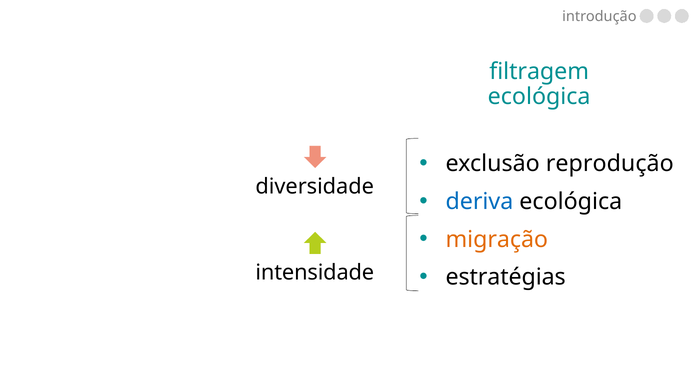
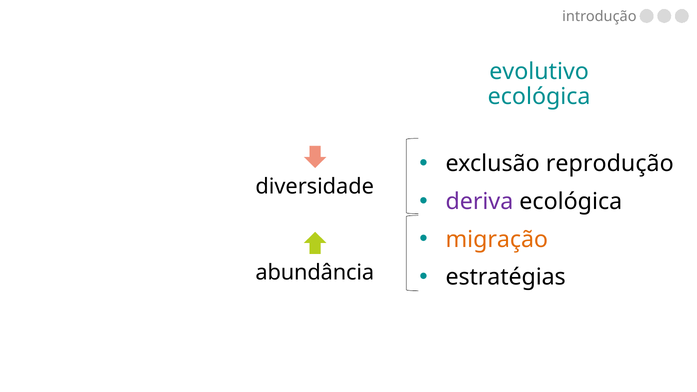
filtragem: filtragem -> evolutivo
deriva colour: blue -> purple
intensidade: intensidade -> abundância
